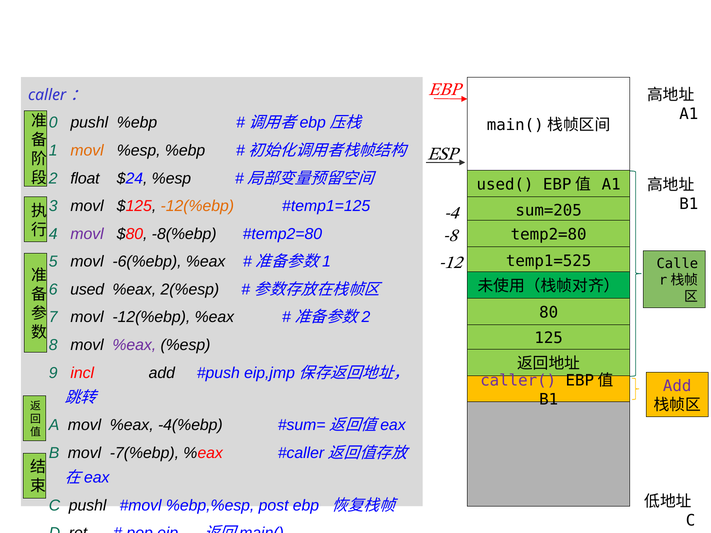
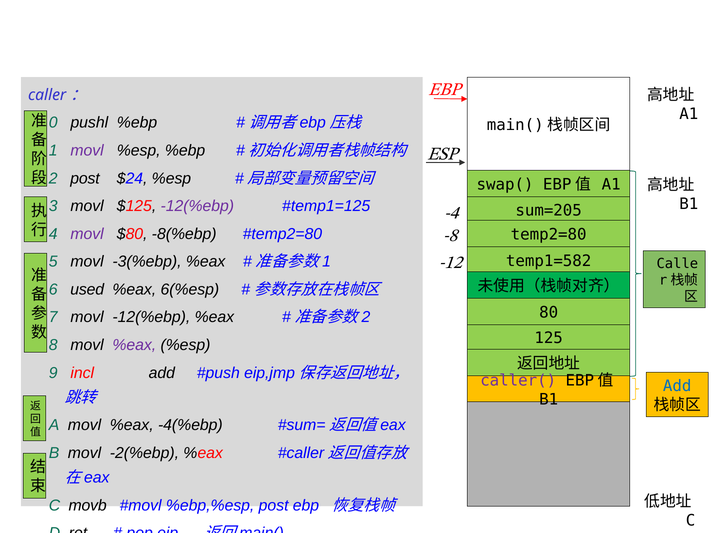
movl at (87, 151) colour: orange -> purple
2 float: float -> post
used(: used( -> swap(
-12(%ebp at (197, 206) colour: orange -> purple
temp1=525: temp1=525 -> temp1=582
-6(%ebp: -6(%ebp -> -3(%ebp
2(%esp: 2(%esp -> 6(%esp
Add at (677, 386) colour: purple -> blue
-7(%ebp: -7(%ebp -> -2(%ebp
C pushl: pushl -> movb
